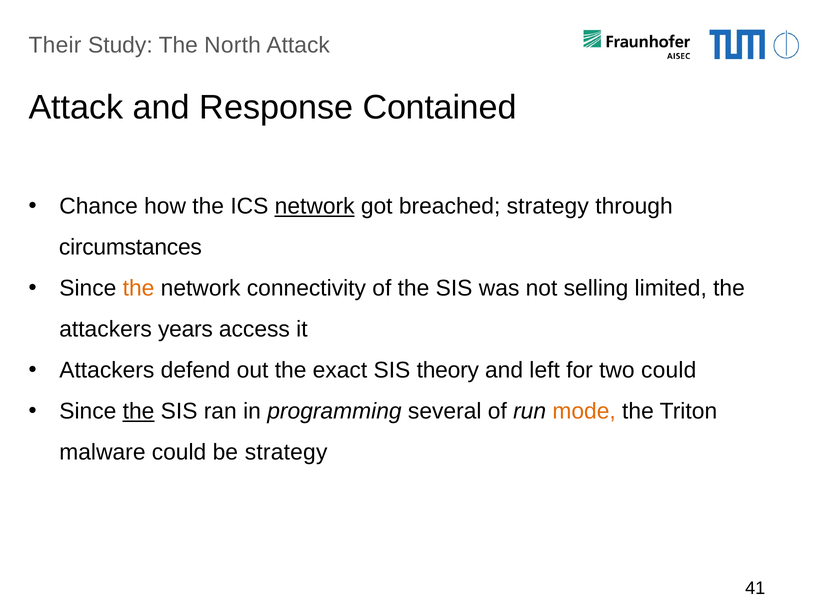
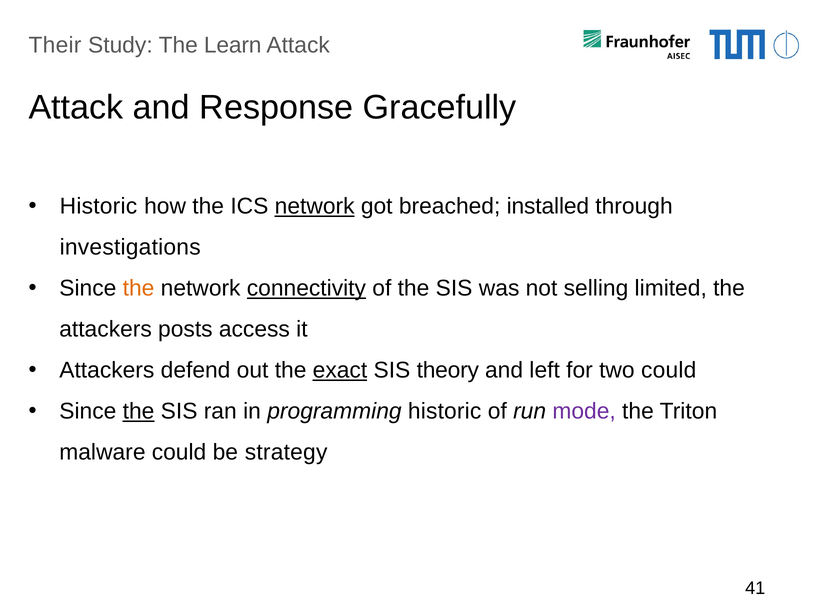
North: North -> Learn
Contained: Contained -> Gracefully
Chance at (99, 206): Chance -> Historic
breached strategy: strategy -> installed
circumstances: circumstances -> investigations
connectivity underline: none -> present
years: years -> posts
exact underline: none -> present
programming several: several -> historic
mode colour: orange -> purple
